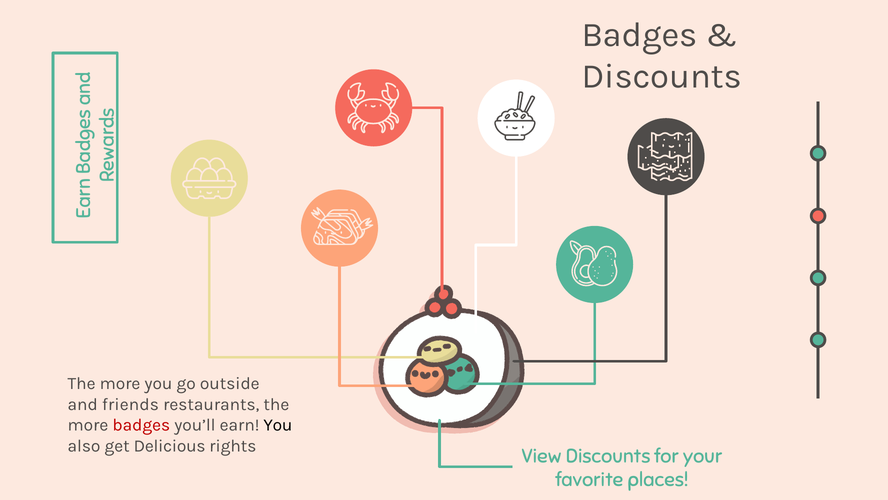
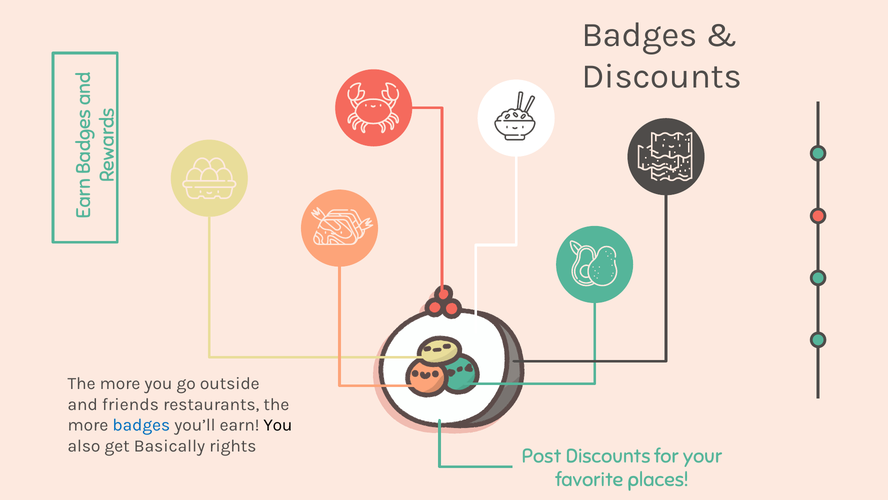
badges at (141, 425) colour: red -> blue
Delicious: Delicious -> Basically
View: View -> Post
